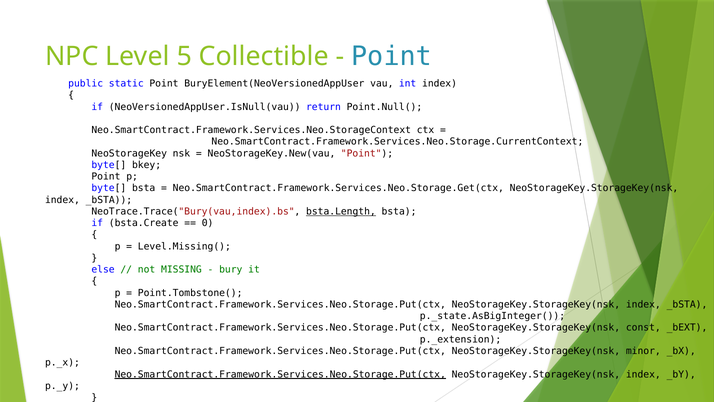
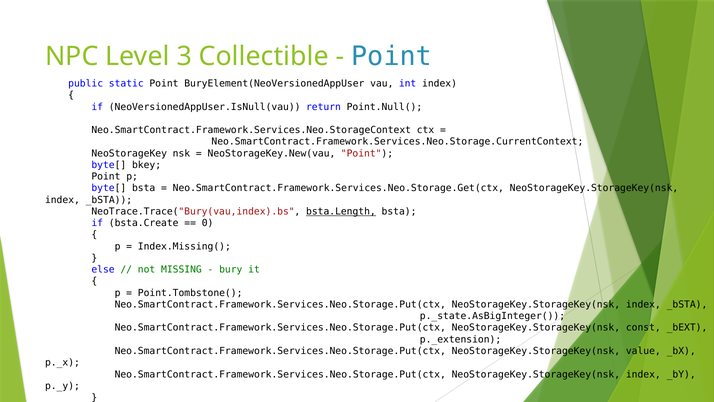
5: 5 -> 3
Level.Missing(: Level.Missing( -> Index.Missing(
minor: minor -> value
Neo.SmartContract.Framework.Services.Neo.Storage.Put(ctx at (280, 374) underline: present -> none
